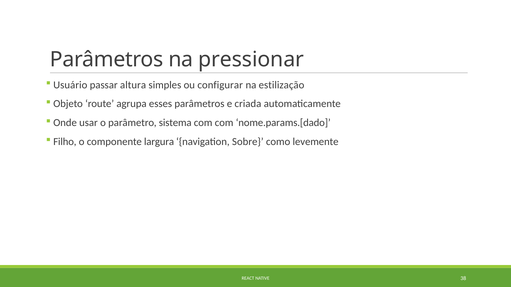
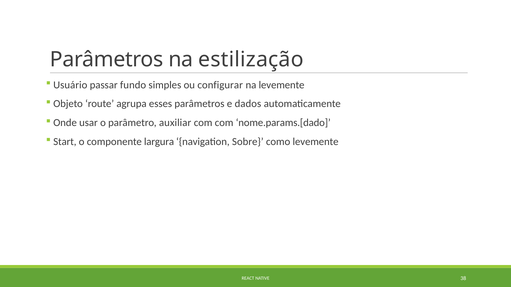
pressionar: pressionar -> estilização
altura: altura -> fundo
na estilização: estilização -> levemente
criada: criada -> dados
sistema: sistema -> auxiliar
Filho: Filho -> Start
